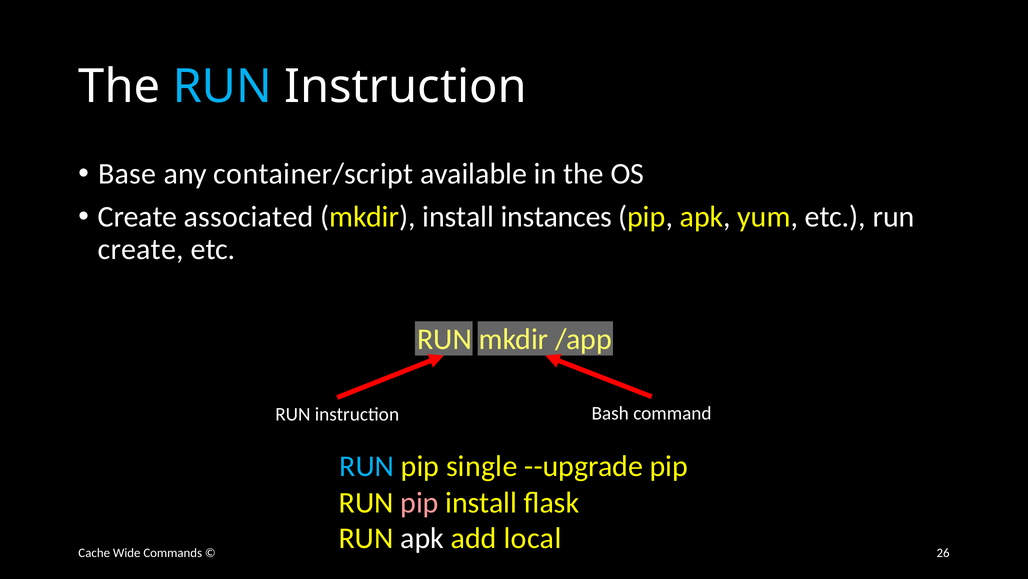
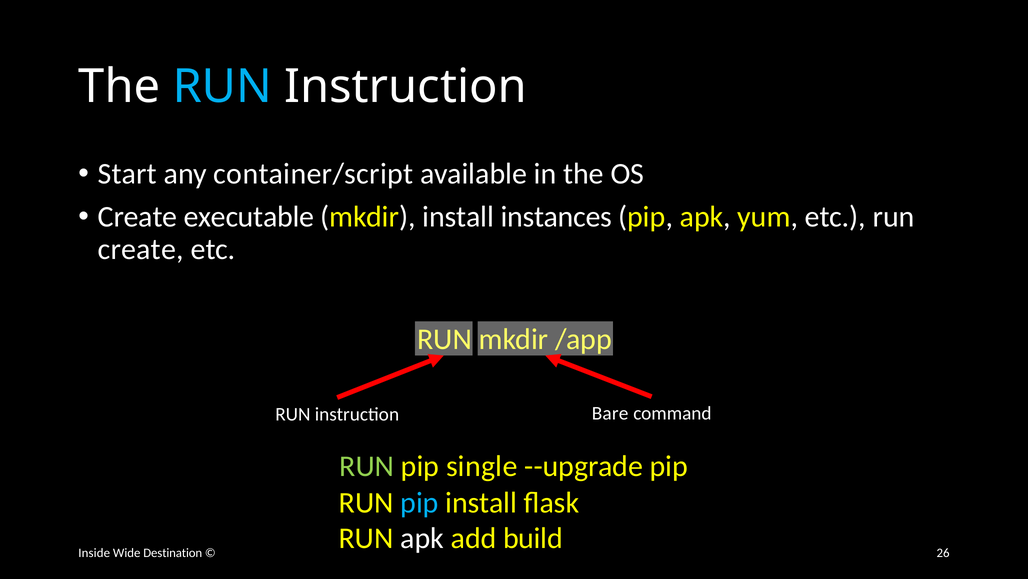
Base: Base -> Start
associated: associated -> executable
Bash: Bash -> Bare
RUN at (367, 466) colour: light blue -> light green
pip at (420, 502) colour: pink -> light blue
local: local -> build
Cache: Cache -> Inside
Commands: Commands -> Destination
